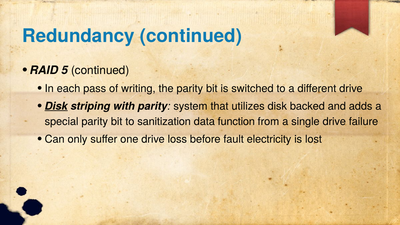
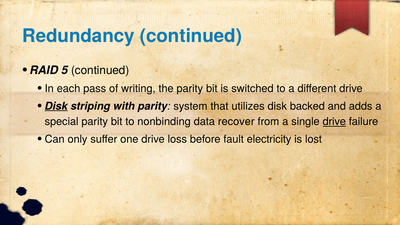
sanitization: sanitization -> nonbinding
function: function -> recover
drive at (334, 122) underline: none -> present
